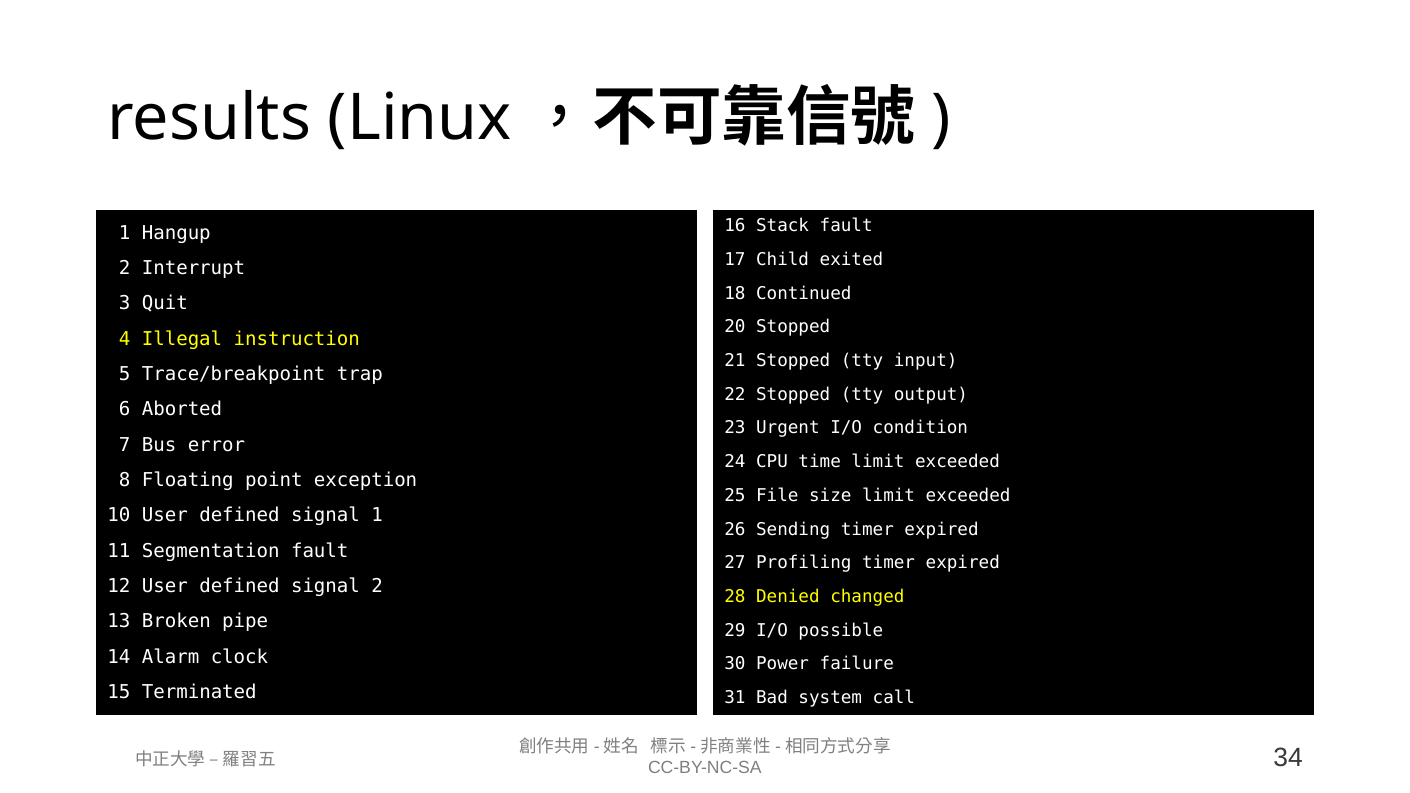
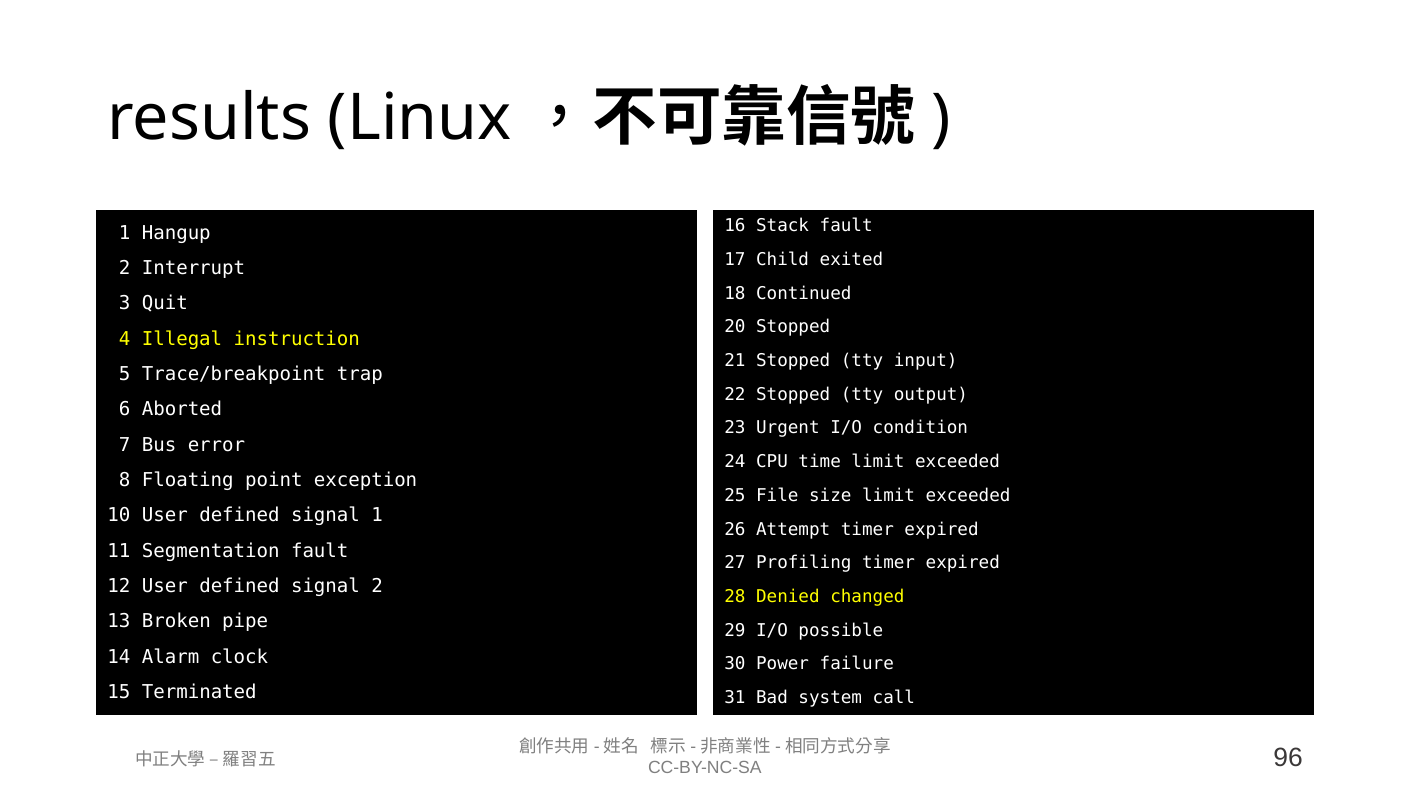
Sending: Sending -> Attempt
34: 34 -> 96
